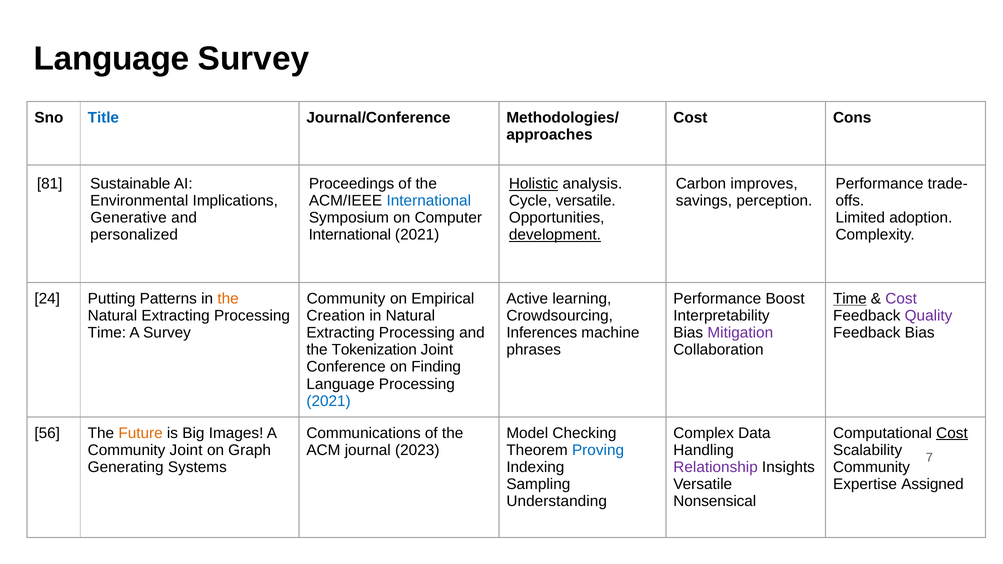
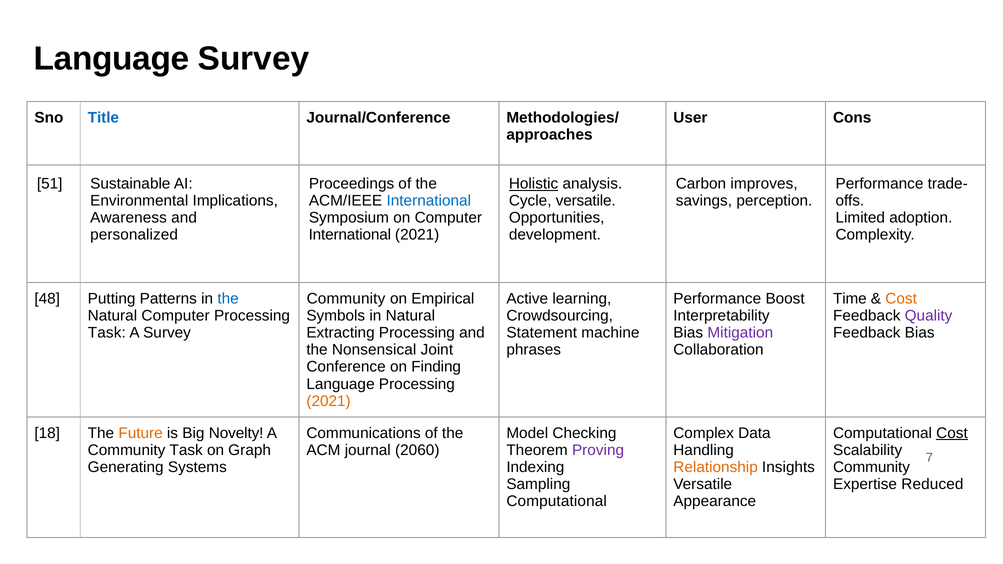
Cost at (690, 118): Cost -> User
81: 81 -> 51
Generative: Generative -> Awareness
development underline: present -> none
24: 24 -> 48
the at (228, 299) colour: orange -> blue
Time at (850, 299) underline: present -> none
Cost at (901, 299) colour: purple -> orange
Extracting at (176, 316): Extracting -> Computer
Creation: Creation -> Symbols
Time at (107, 333): Time -> Task
Inferences: Inferences -> Statement
Tokenization: Tokenization -> Nonsensical
2021 at (329, 401) colour: blue -> orange
56: 56 -> 18
Images: Images -> Novelty
Community Joint: Joint -> Task
2023: 2023 -> 2060
Proving colour: blue -> purple
Relationship colour: purple -> orange
Assigned: Assigned -> Reduced
Understanding at (557, 501): Understanding -> Computational
Nonsensical: Nonsensical -> Appearance
